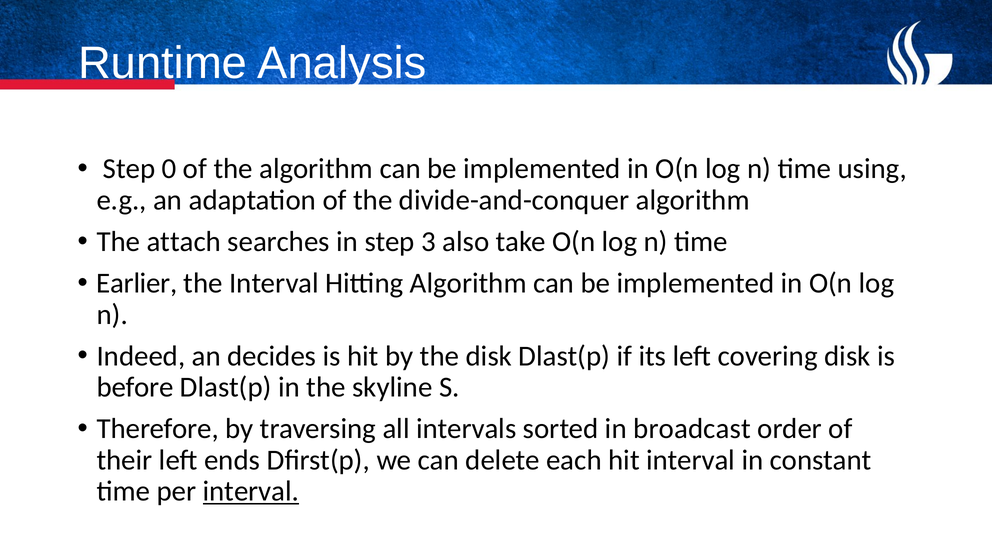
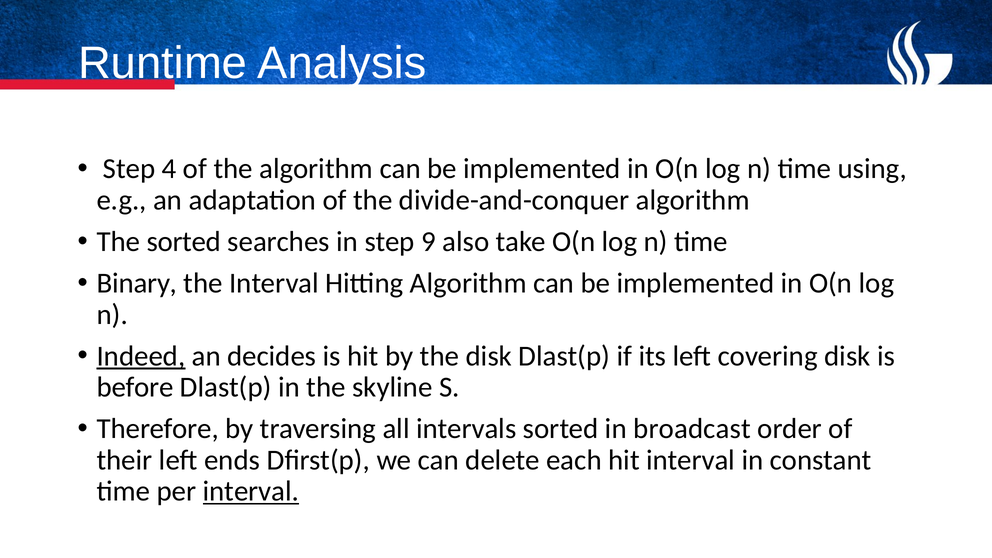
0: 0 -> 4
The attach: attach -> sorted
3: 3 -> 9
Earlier: Earlier -> Binary
Indeed underline: none -> present
